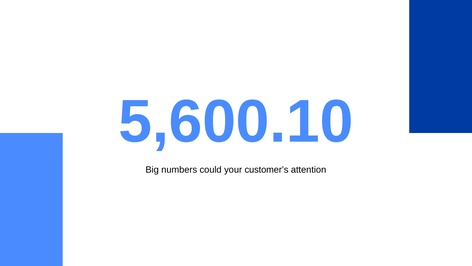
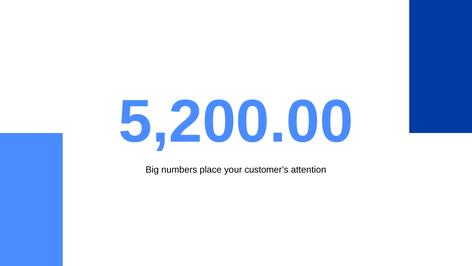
5,600.10: 5,600.10 -> 5,200.00
could: could -> place
